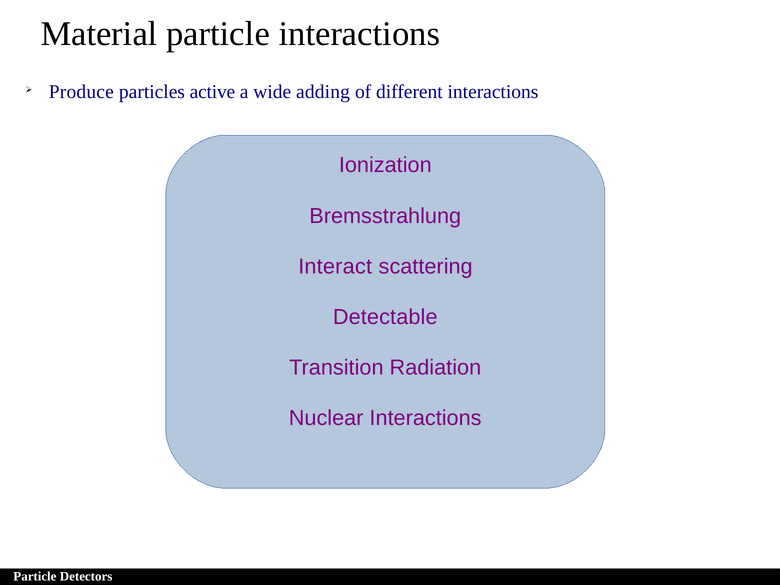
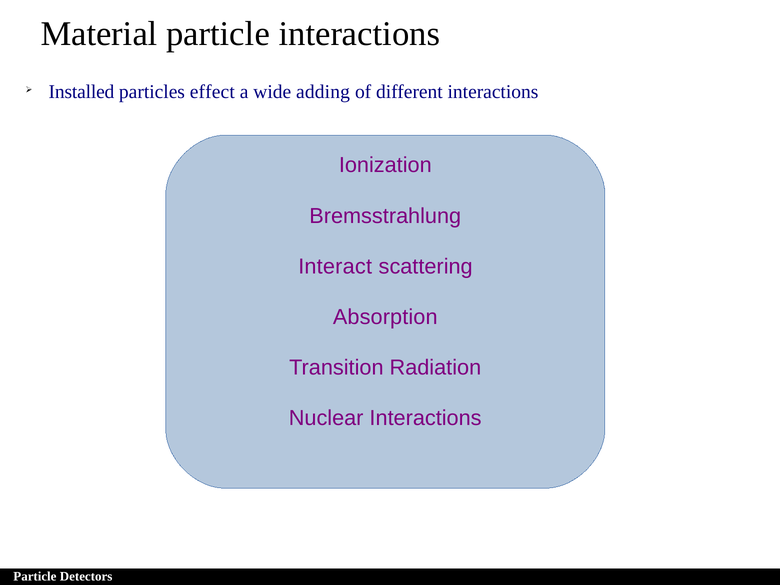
Produce: Produce -> Installed
active: active -> effect
Detectable: Detectable -> Absorption
